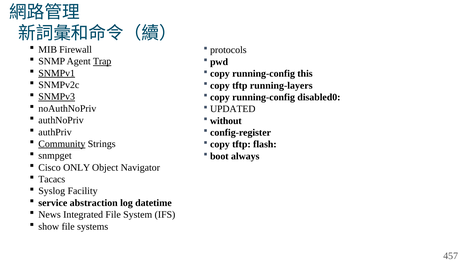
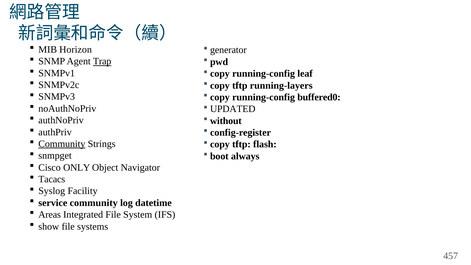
Firewall: Firewall -> Horizon
protocols: protocols -> generator
SNMPv1 underline: present -> none
this: this -> leaf
SNMPv3 underline: present -> none
disabled0: disabled0 -> buffered0
service abstraction: abstraction -> community
News: News -> Areas
